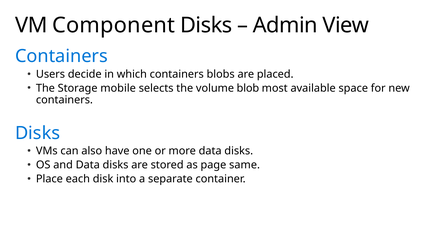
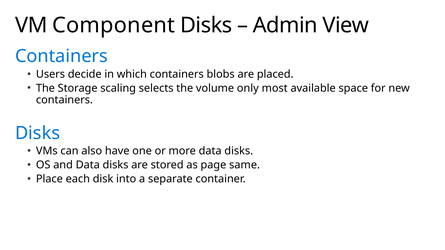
mobile: mobile -> scaling
blob: blob -> only
